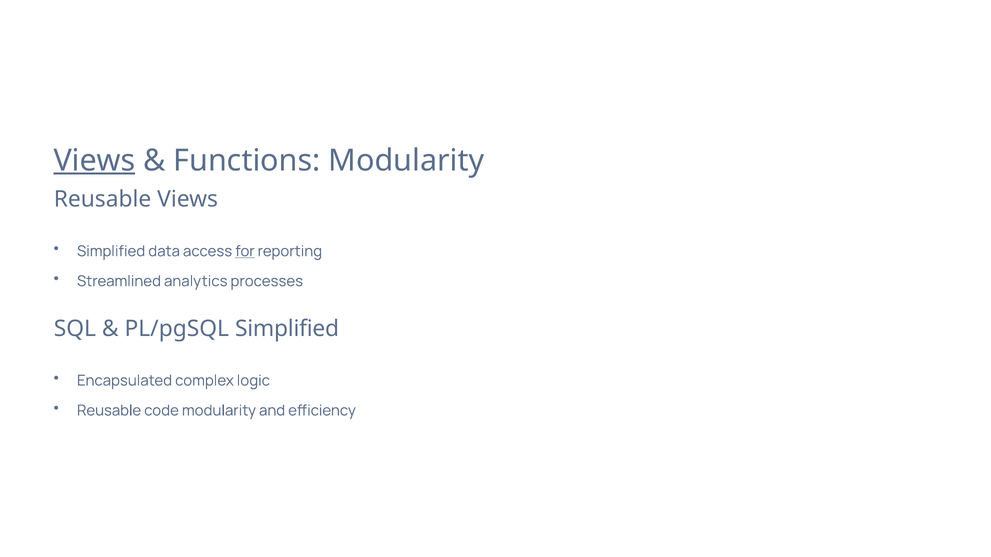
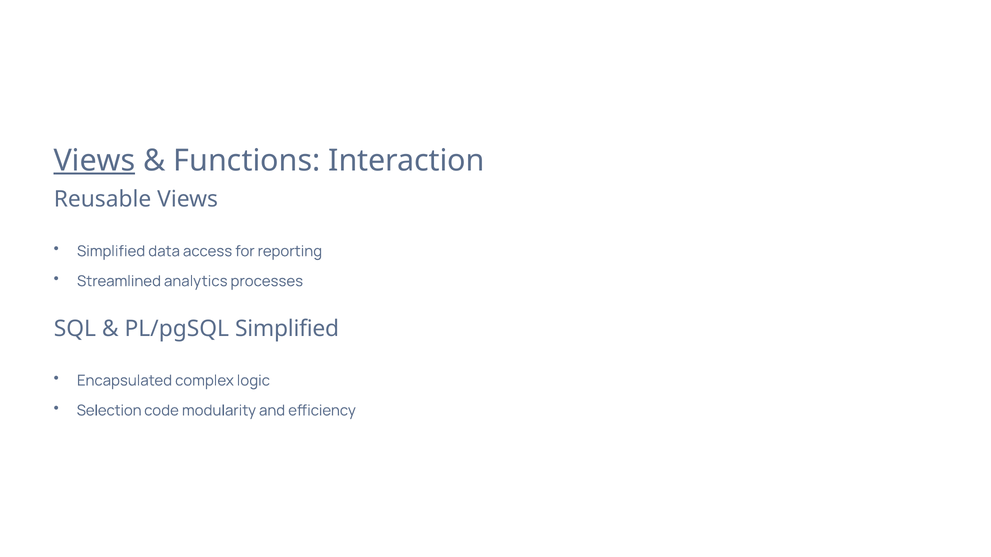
Functions Modularity: Modularity -> Interaction
for underline: present -> none
Reusable at (109, 411): Reusable -> Selection
